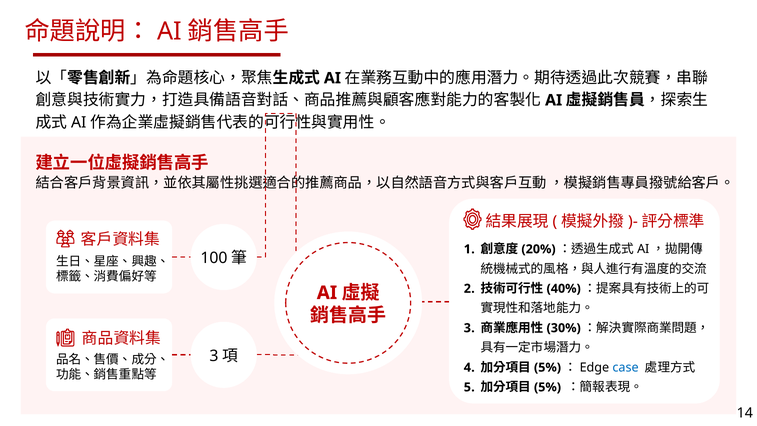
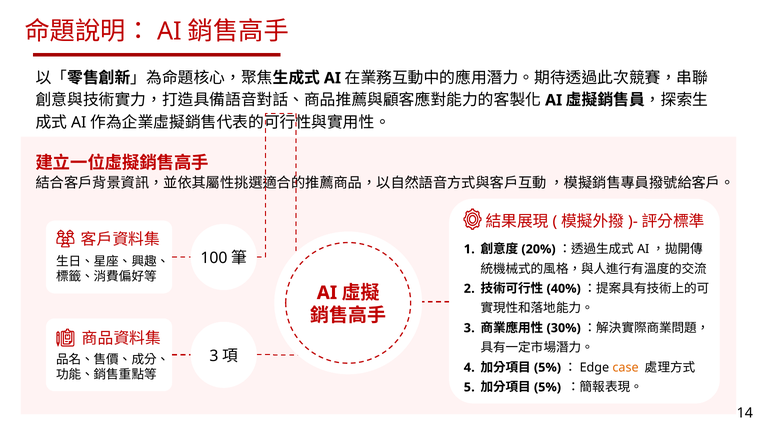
case colour: blue -> orange
